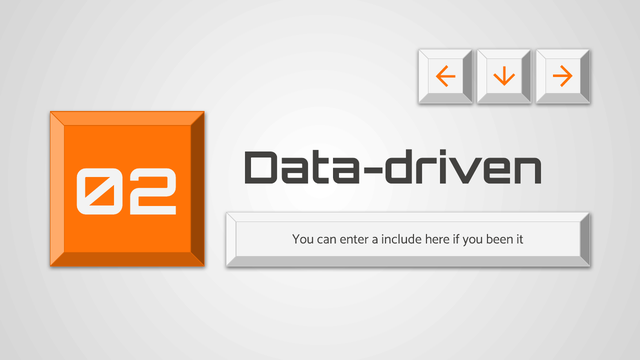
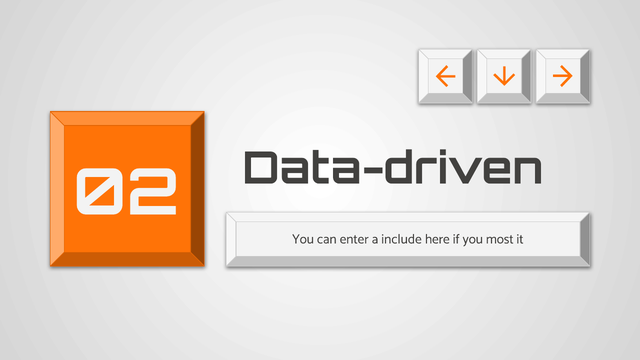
been: been -> most
